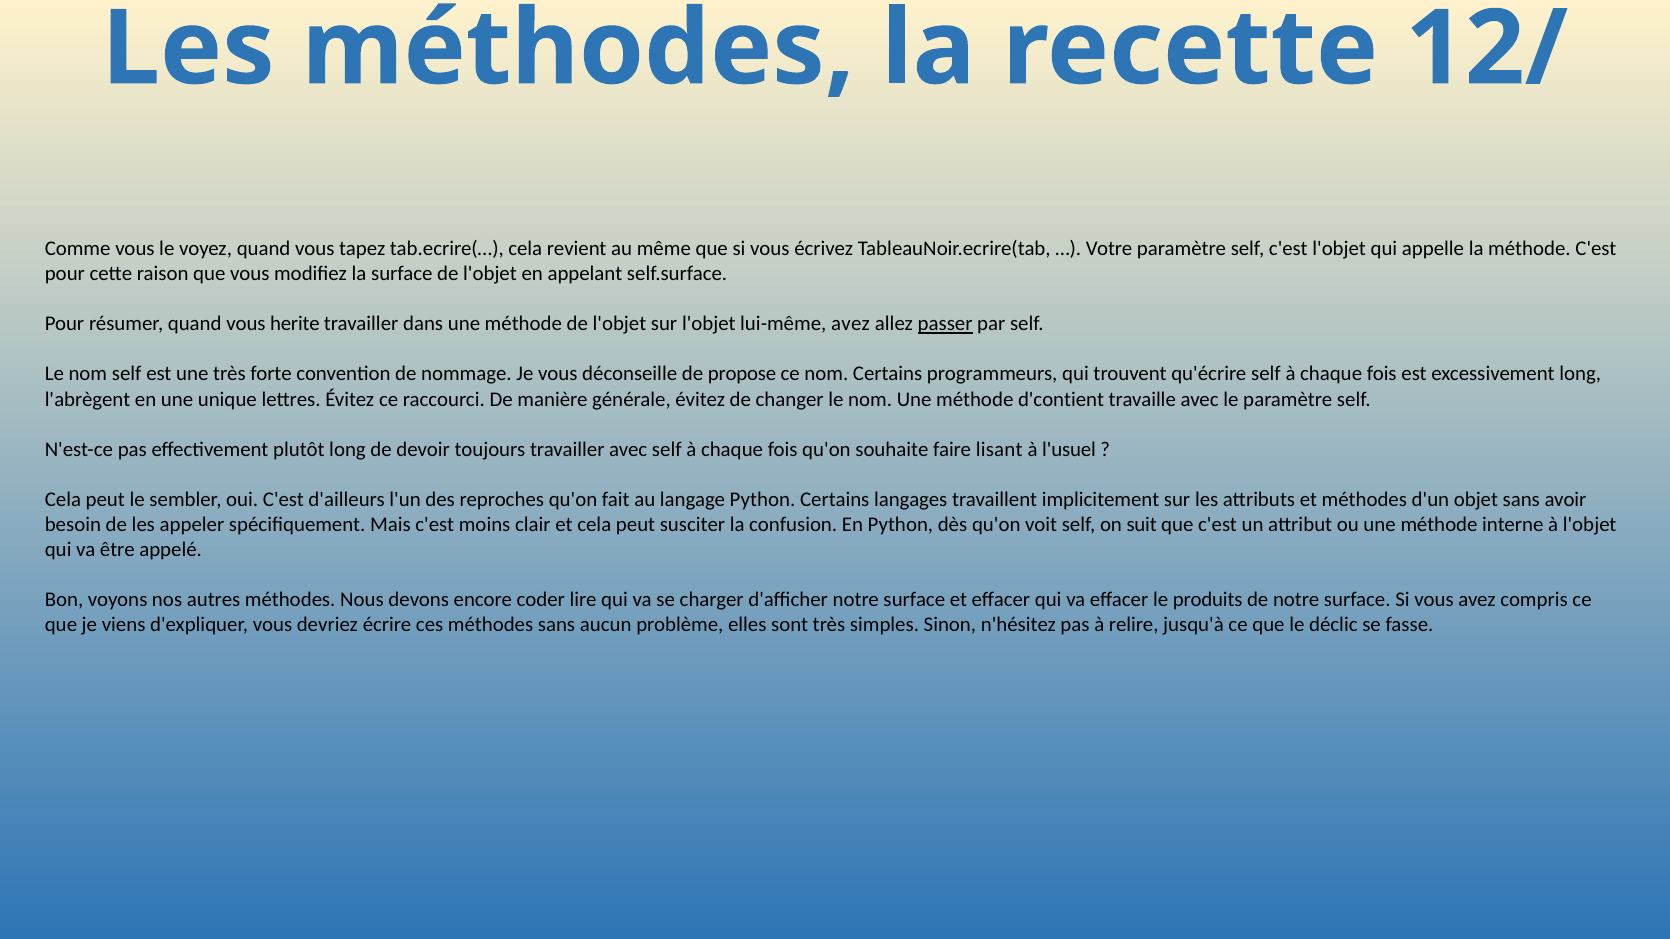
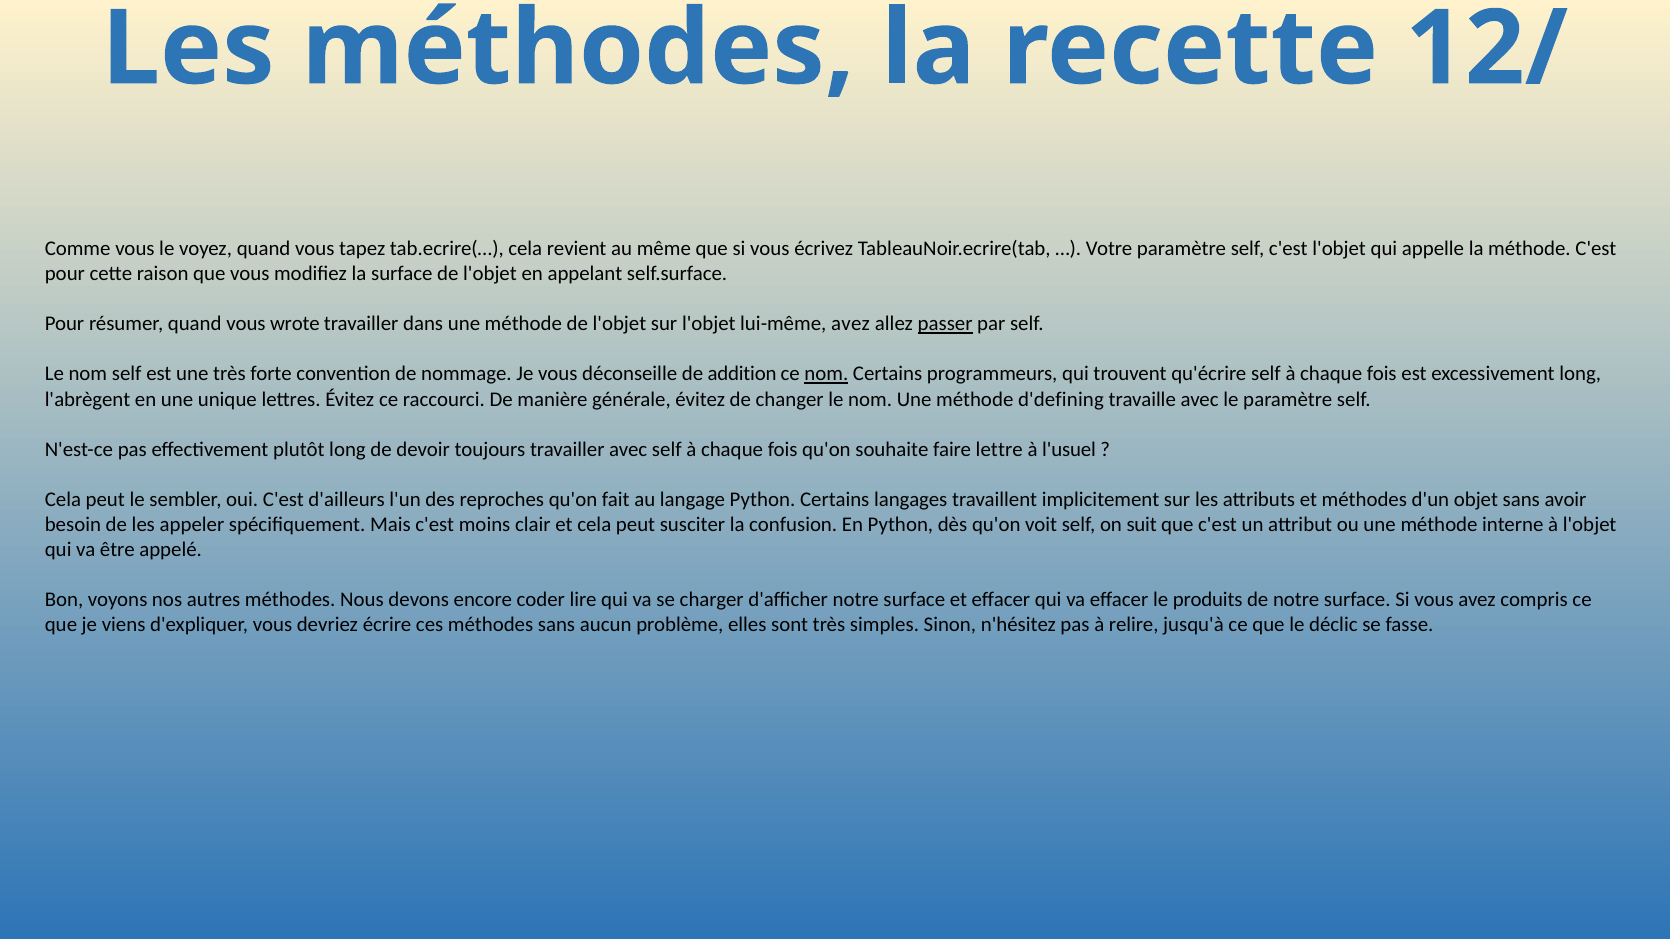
herite: herite -> wrote
propose: propose -> addition
nom at (826, 374) underline: none -> present
d'contient: d'contient -> d'defining
lisant: lisant -> lettre
